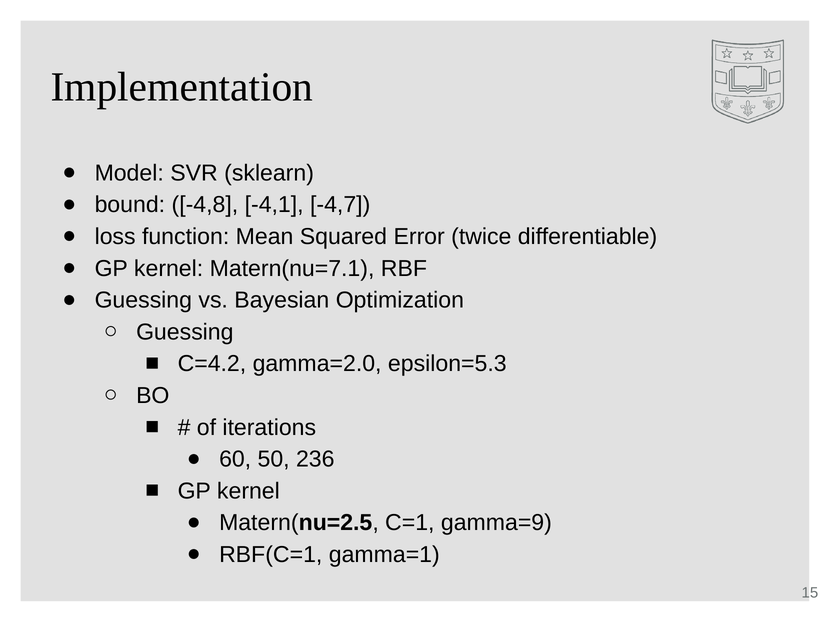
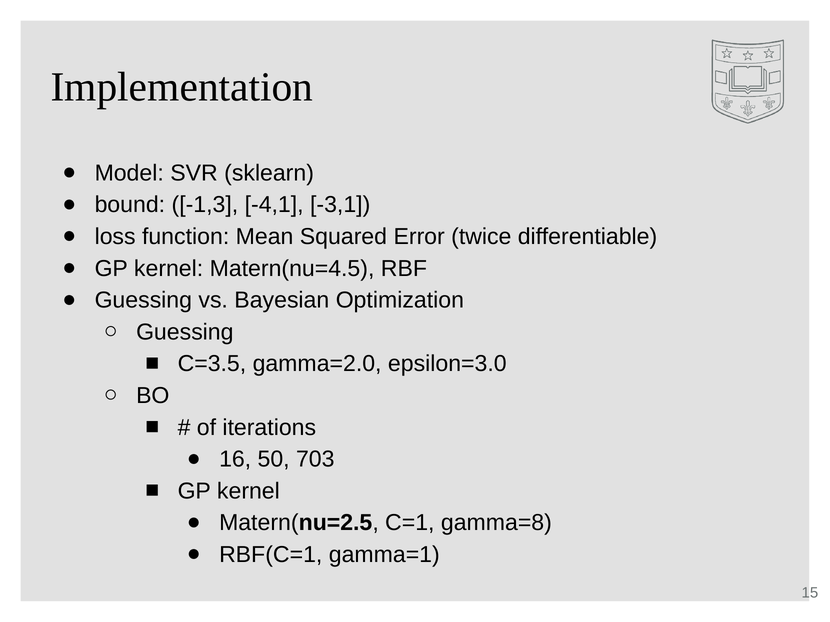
-4,8: -4,8 -> -1,3
-4,7: -4,7 -> -3,1
Matern(nu=7.1: Matern(nu=7.1 -> Matern(nu=4.5
C=4.2: C=4.2 -> C=3.5
epsilon=5.3: epsilon=5.3 -> epsilon=3.0
60: 60 -> 16
236: 236 -> 703
gamma=9: gamma=9 -> gamma=8
